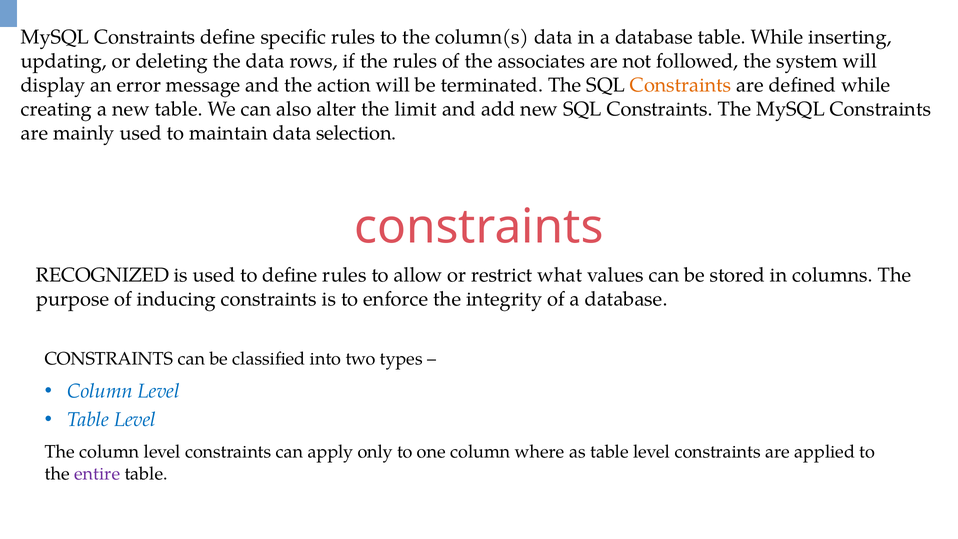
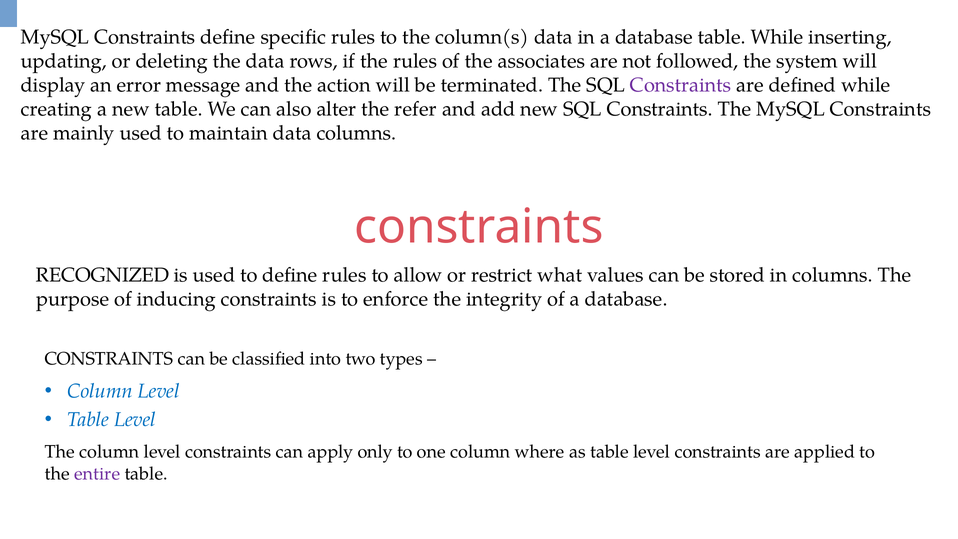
Constraints at (681, 85) colour: orange -> purple
limit: limit -> refer
data selection: selection -> columns
